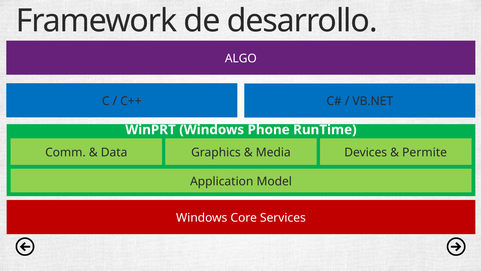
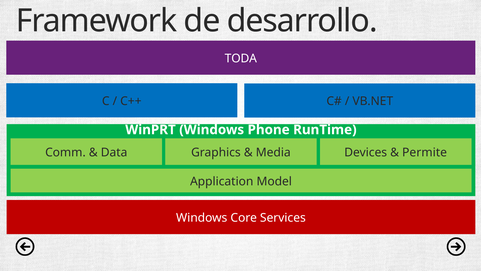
ALGO: ALGO -> TODA
